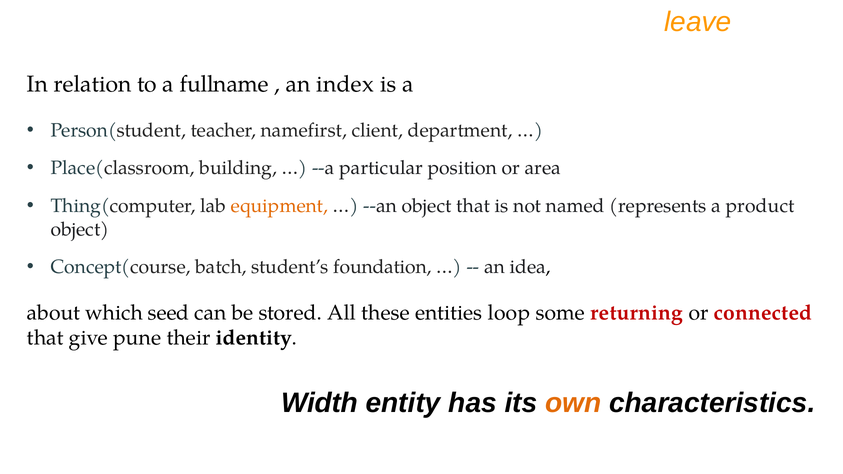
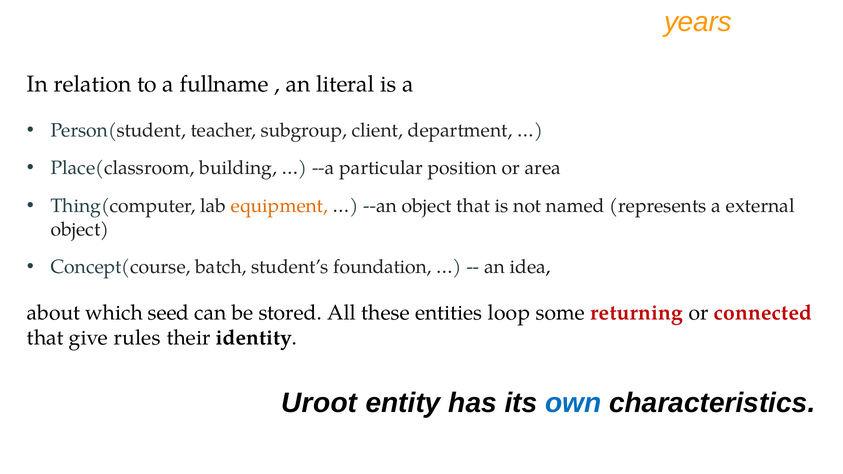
leave: leave -> years
index: index -> literal
namefirst: namefirst -> subgroup
product: product -> external
pune: pune -> rules
Width: Width -> Uroot
own colour: orange -> blue
